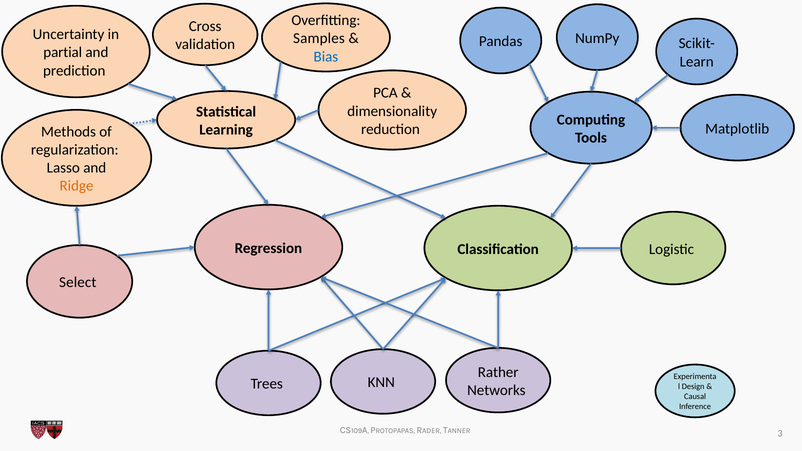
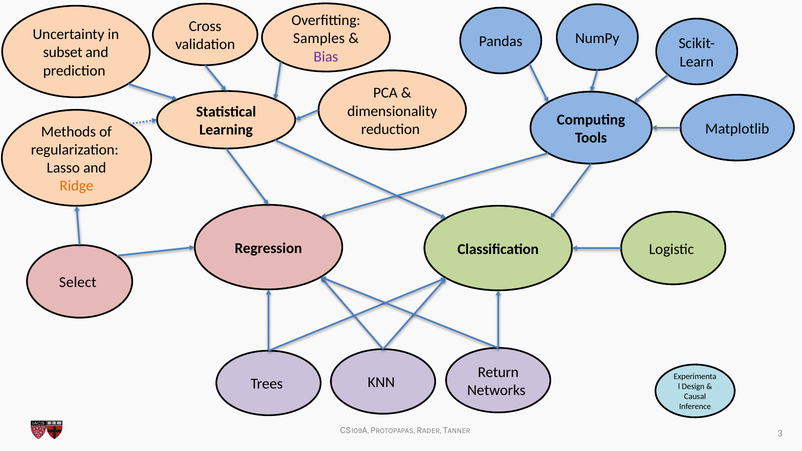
partial: partial -> subset
Bias colour: blue -> purple
Rather: Rather -> Return
